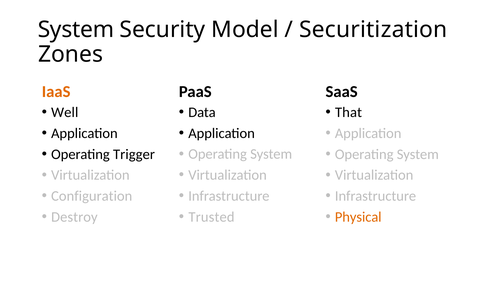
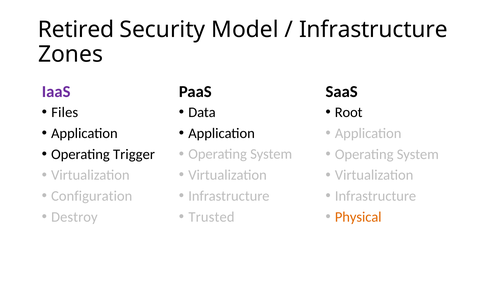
System at (76, 30): System -> Retired
Securitization at (373, 30): Securitization -> Infrastructure
IaaS colour: orange -> purple
Well: Well -> Files
That: That -> Root
